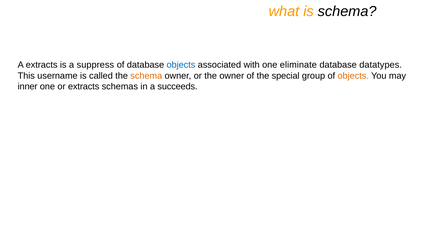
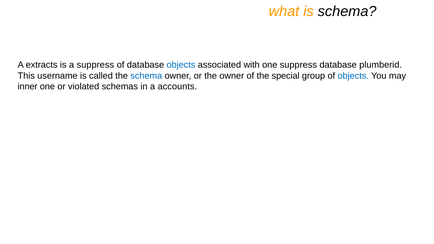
one eliminate: eliminate -> suppress
datatypes: datatypes -> plumberid
schema at (146, 76) colour: orange -> blue
objects at (353, 76) colour: orange -> blue
or extracts: extracts -> violated
succeeds: succeeds -> accounts
